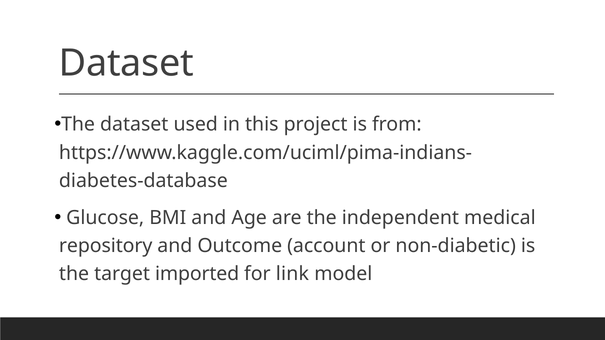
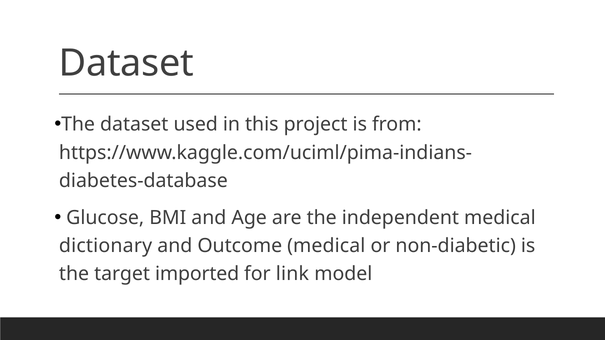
repository: repository -> dictionary
Outcome account: account -> medical
